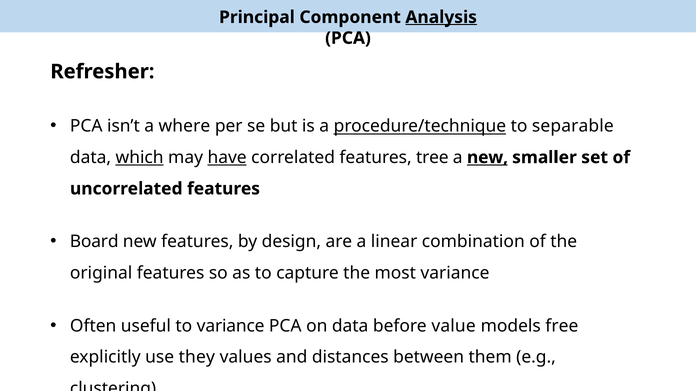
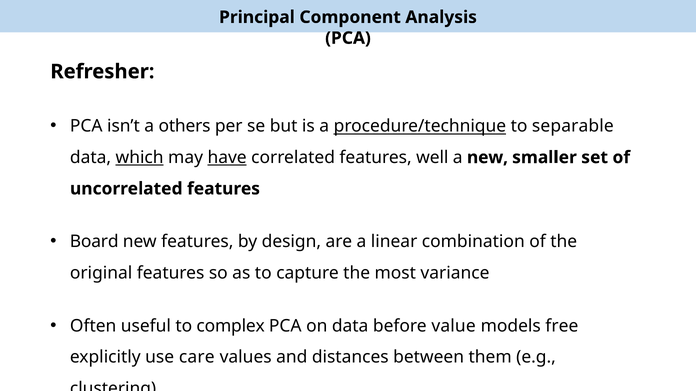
Analysis underline: present -> none
where: where -> others
tree: tree -> well
new at (487, 158) underline: present -> none
to variance: variance -> complex
they: they -> care
